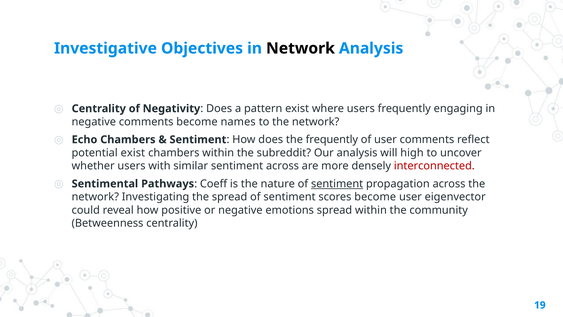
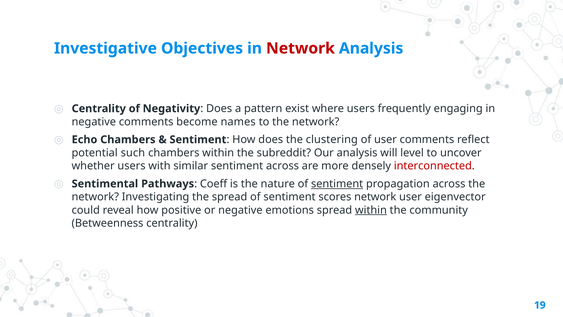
Network at (300, 48) colour: black -> red
the frequently: frequently -> clustering
potential exist: exist -> such
high: high -> level
scores become: become -> network
within at (371, 210) underline: none -> present
